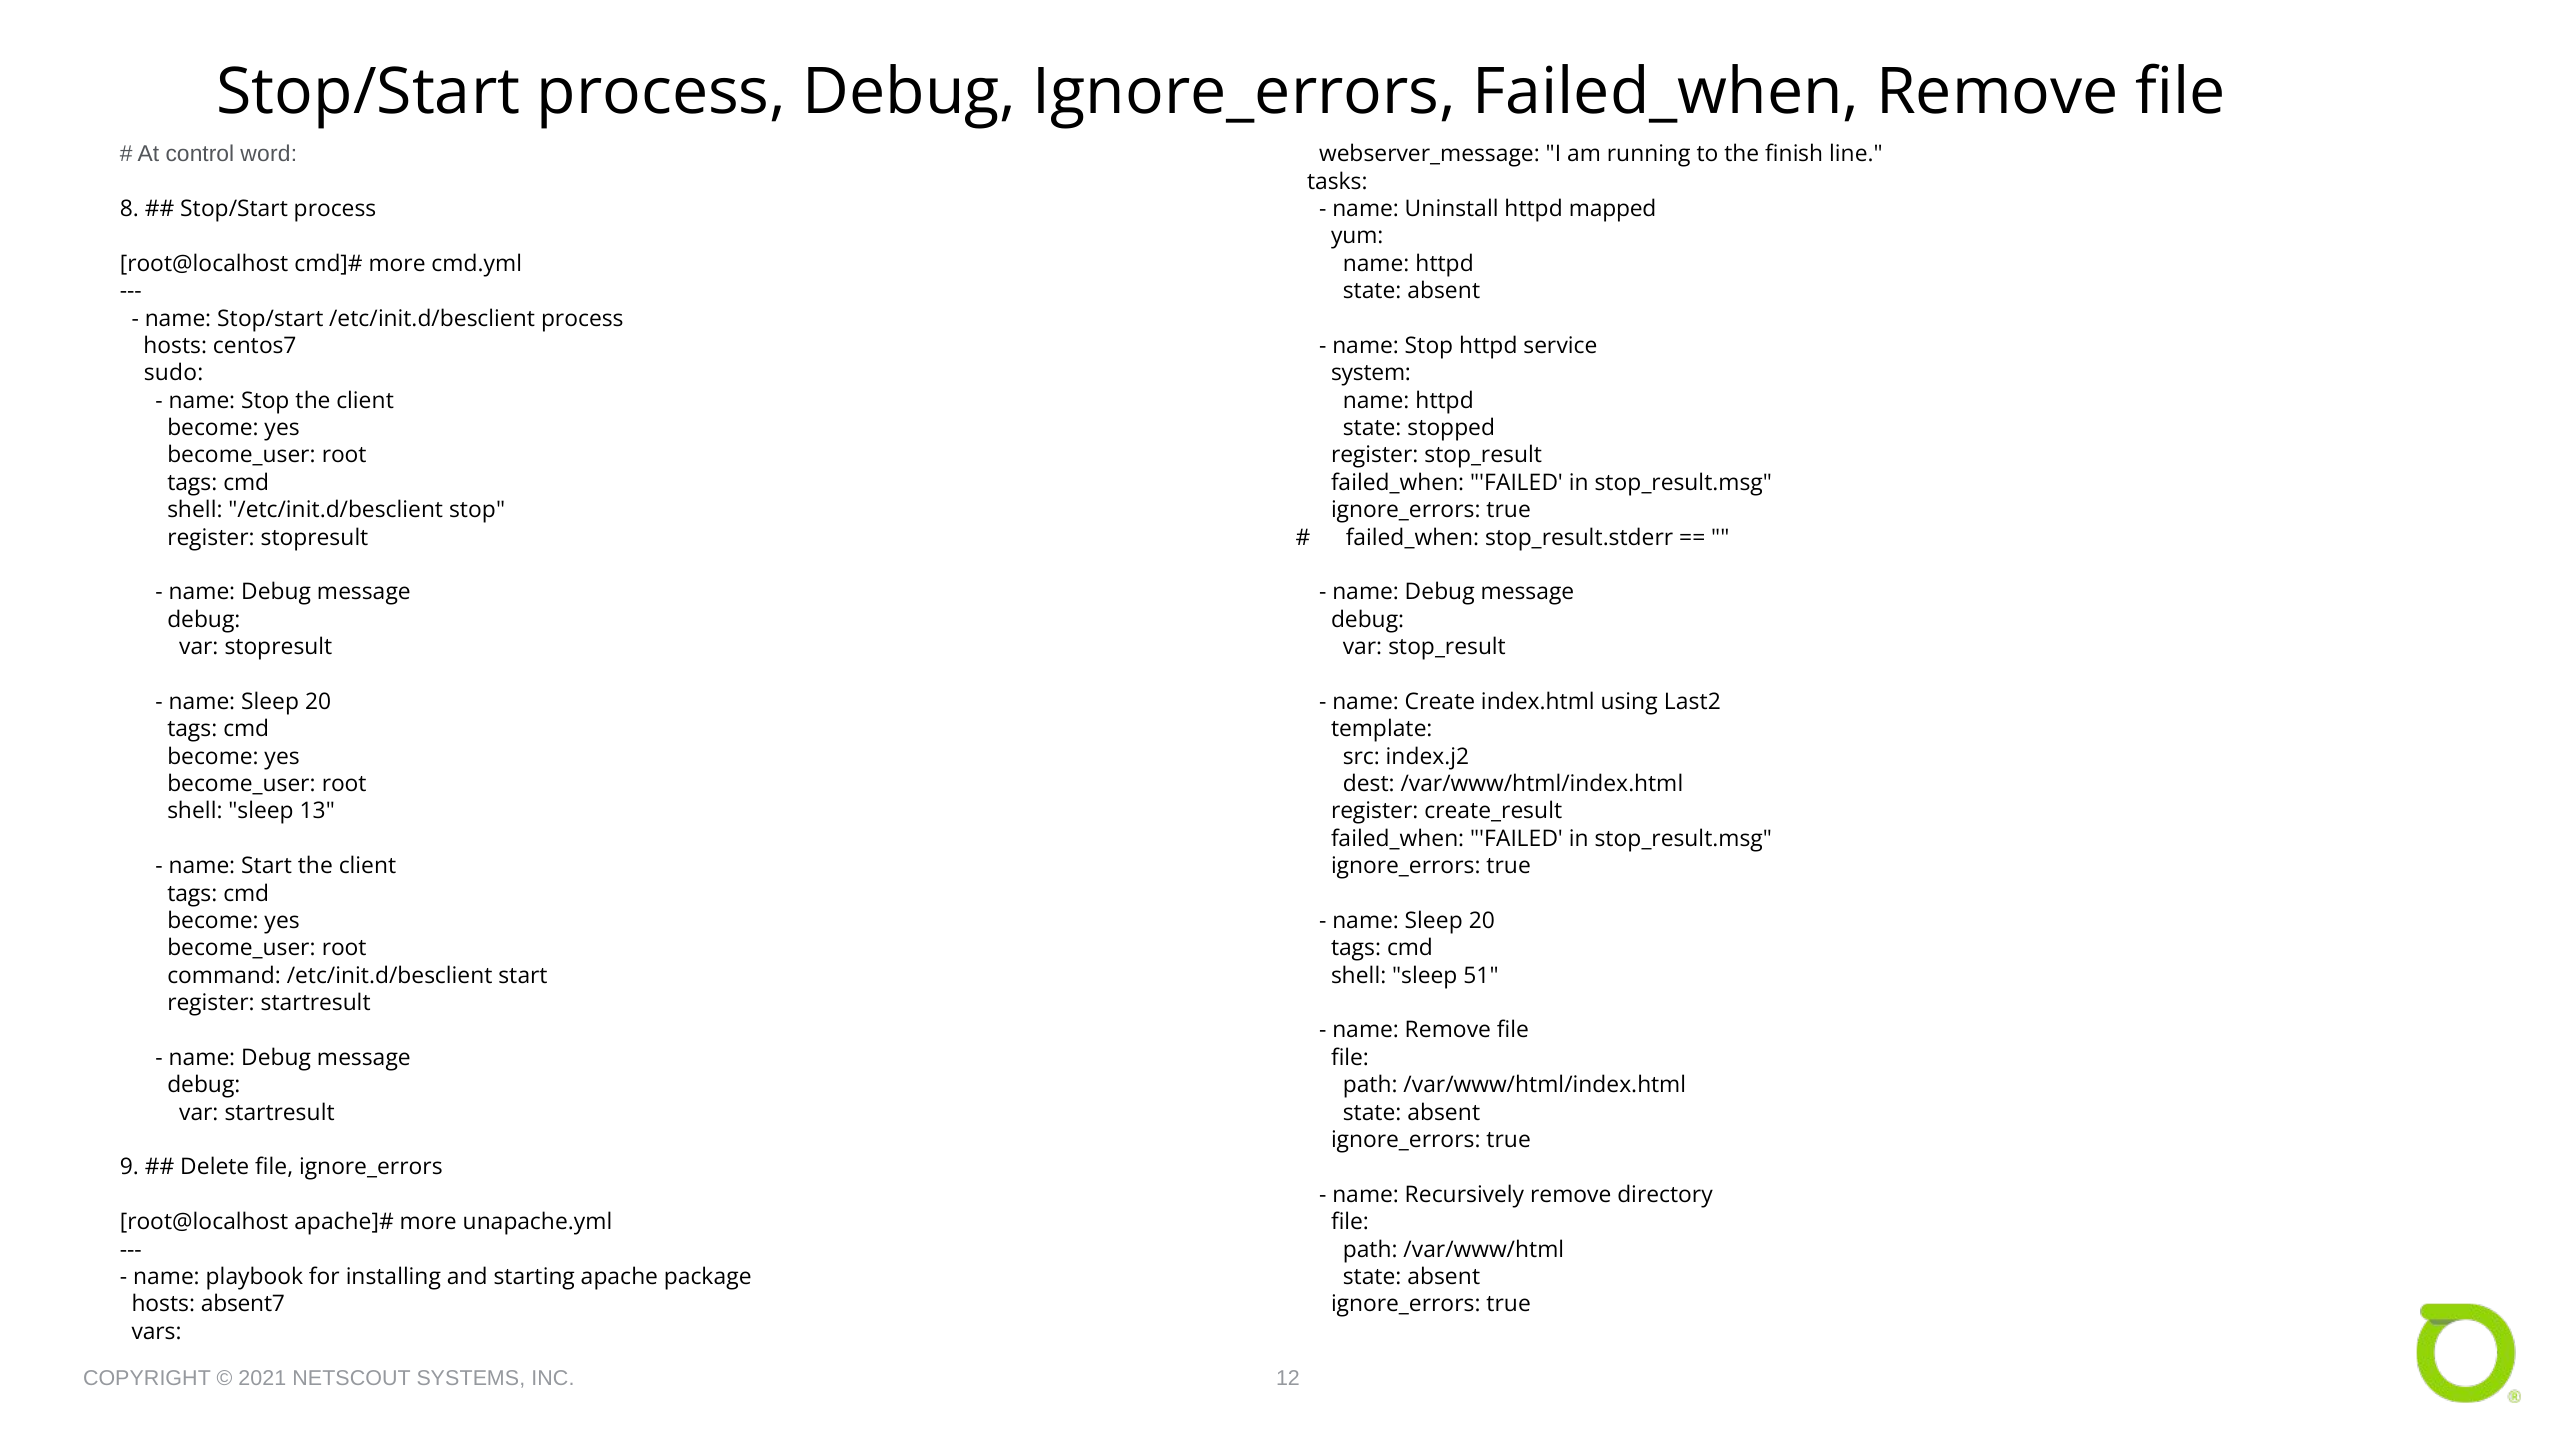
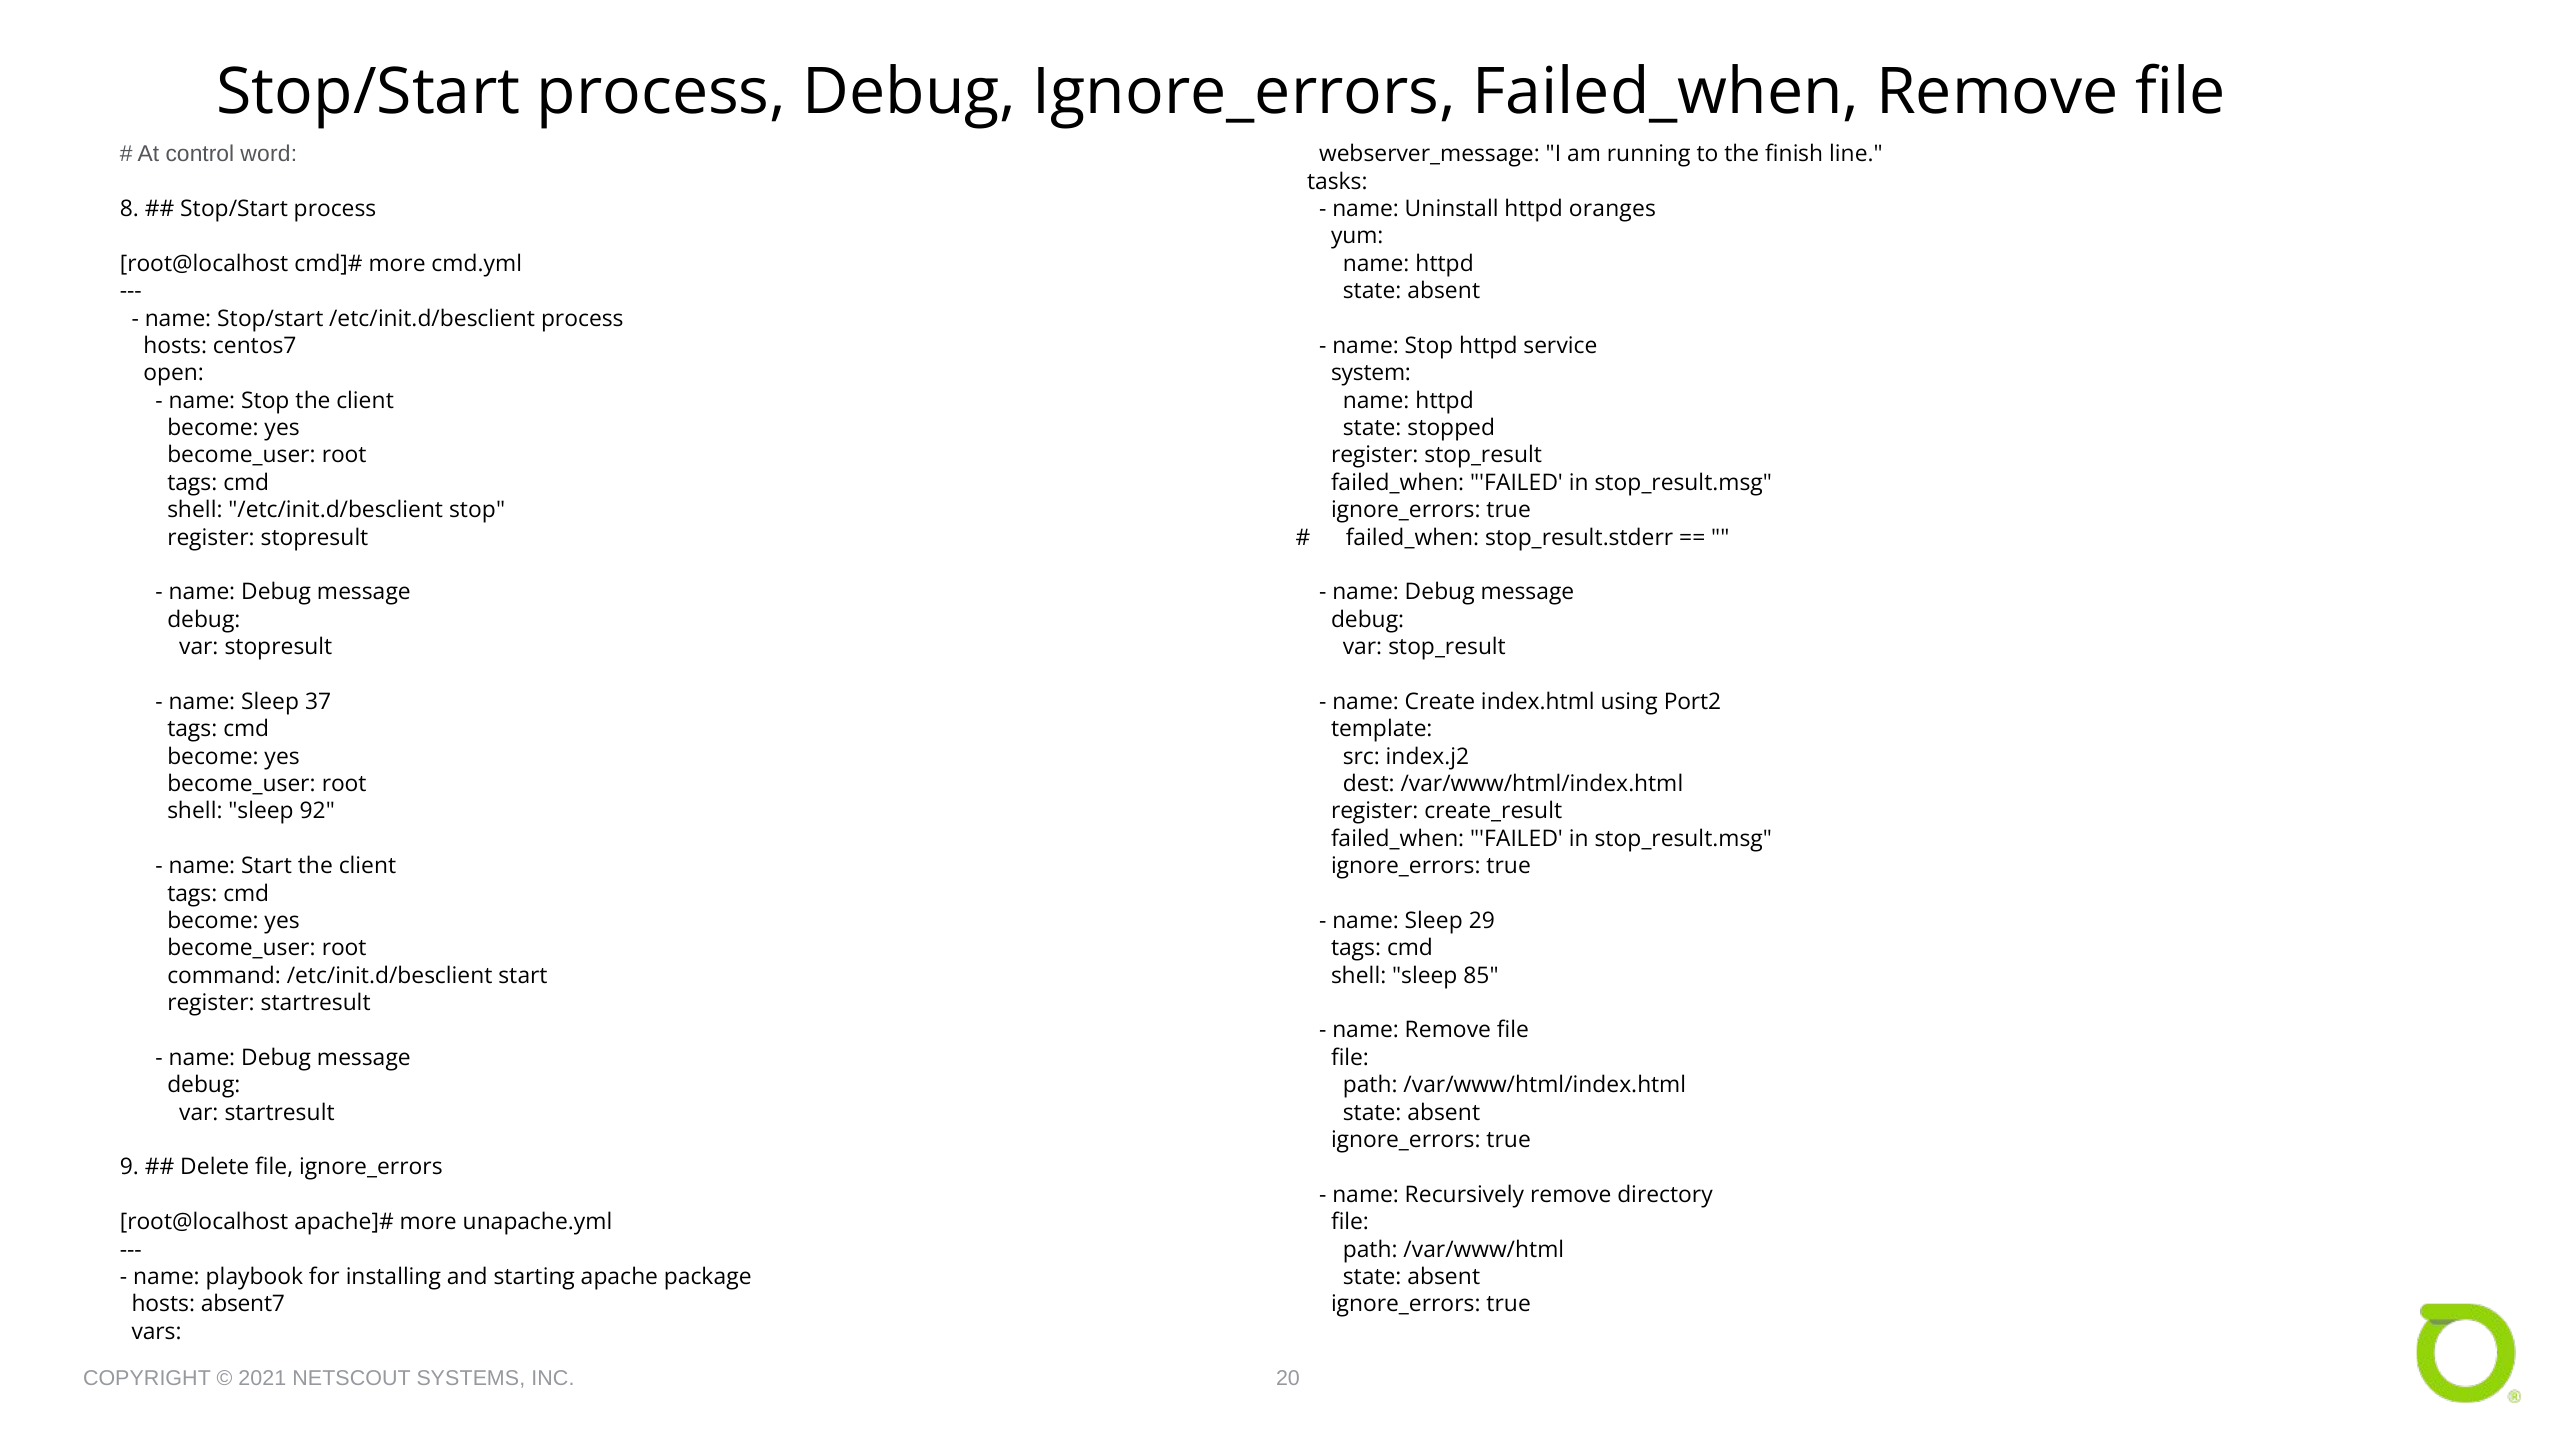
mapped: mapped -> oranges
sudo: sudo -> open
20 at (318, 702): 20 -> 37
Last2: Last2 -> Port2
13: 13 -> 92
20 at (1482, 921): 20 -> 29
51: 51 -> 85
12: 12 -> 20
